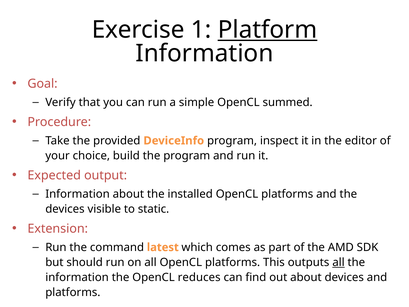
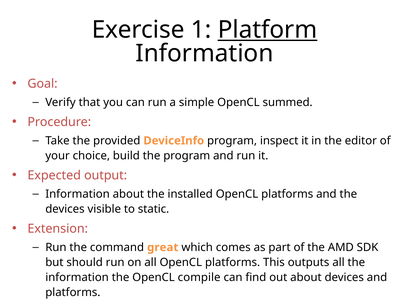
latest: latest -> great
all at (338, 262) underline: present -> none
reduces: reduces -> compile
